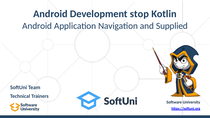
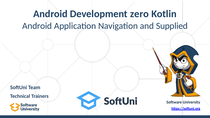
stop: stop -> zero
